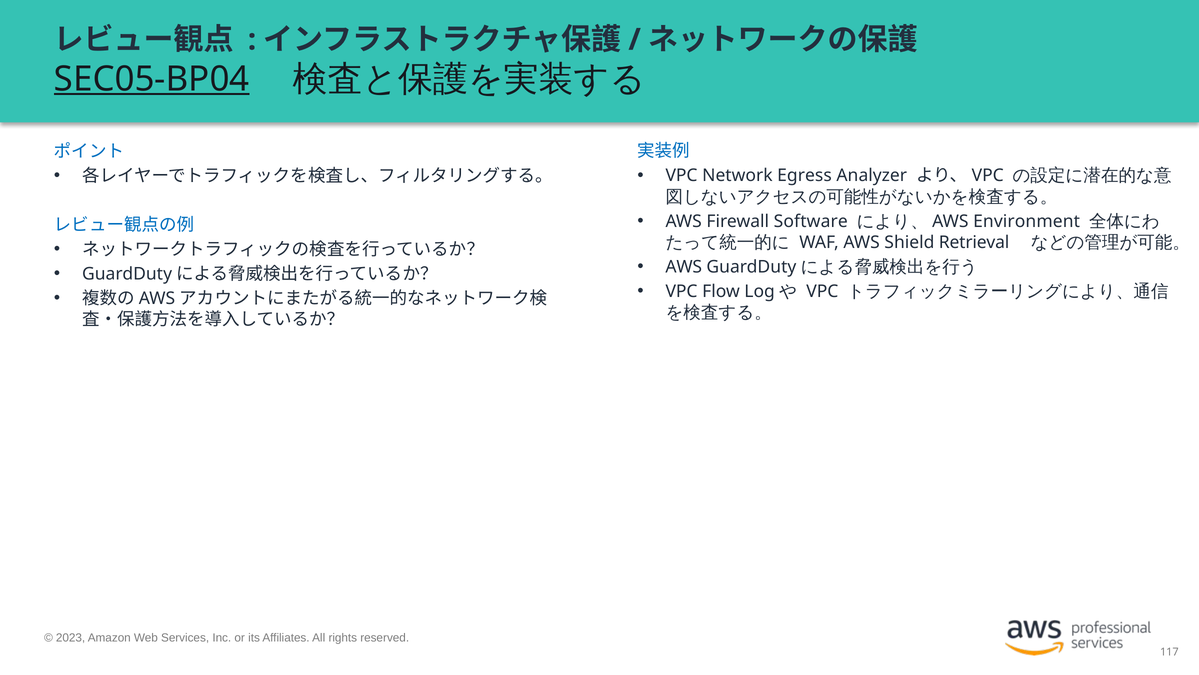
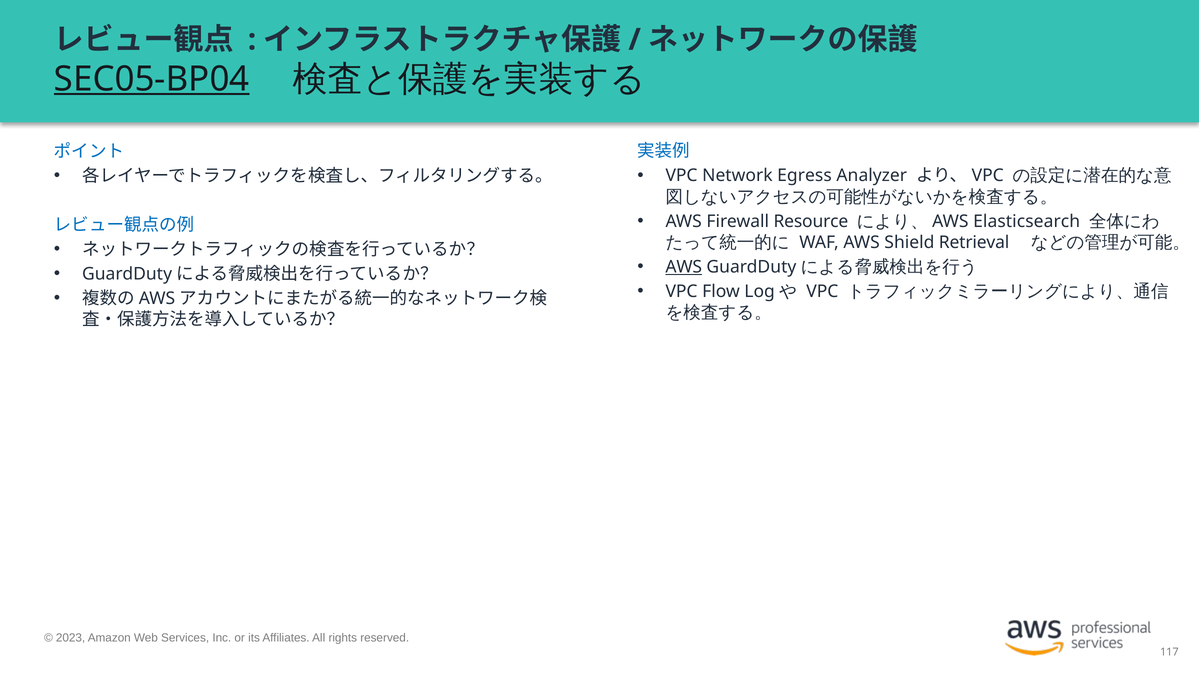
Software: Software -> Resource
Environment: Environment -> Elasticsearch
AWS at (684, 267) underline: none -> present
